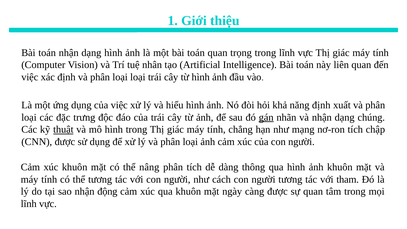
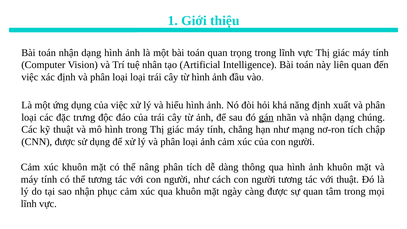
thuật at (63, 130) underline: present -> none
với tham: tham -> thuật
động: động -> phục
